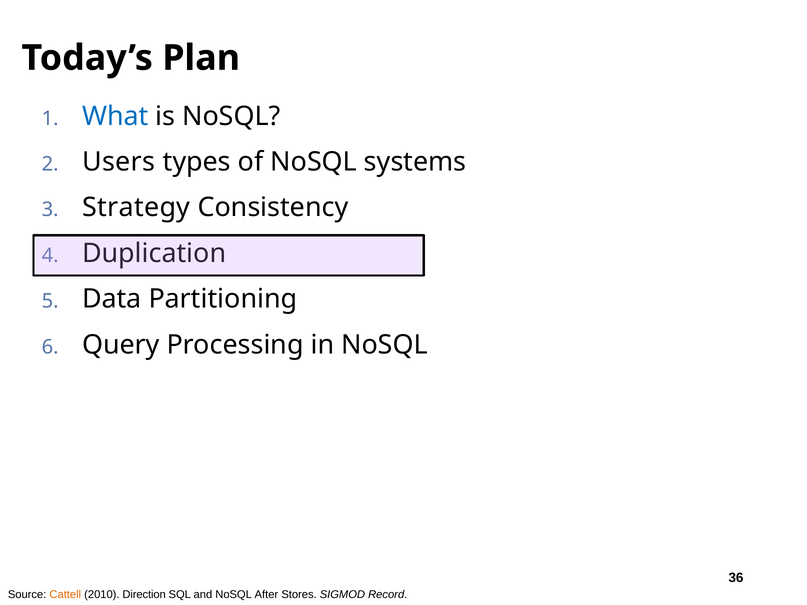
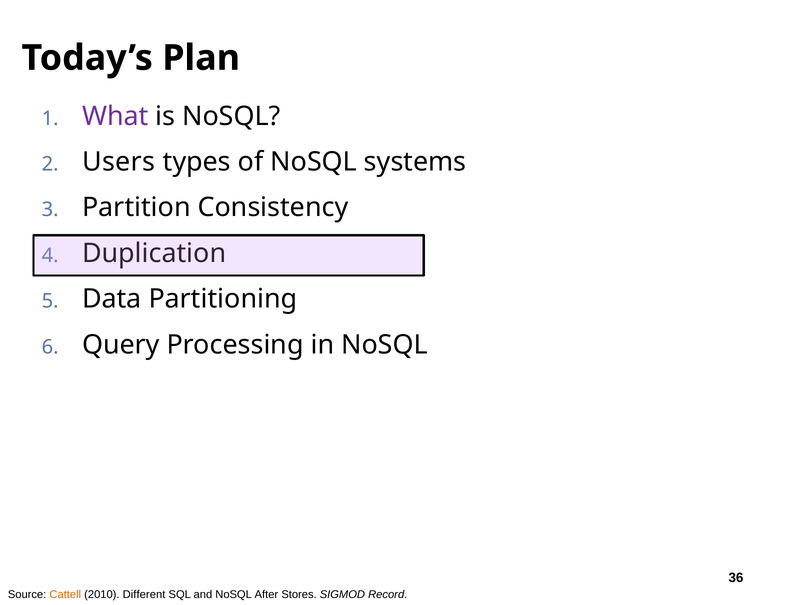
What colour: blue -> purple
Strategy: Strategy -> Partition
Direction: Direction -> Different
